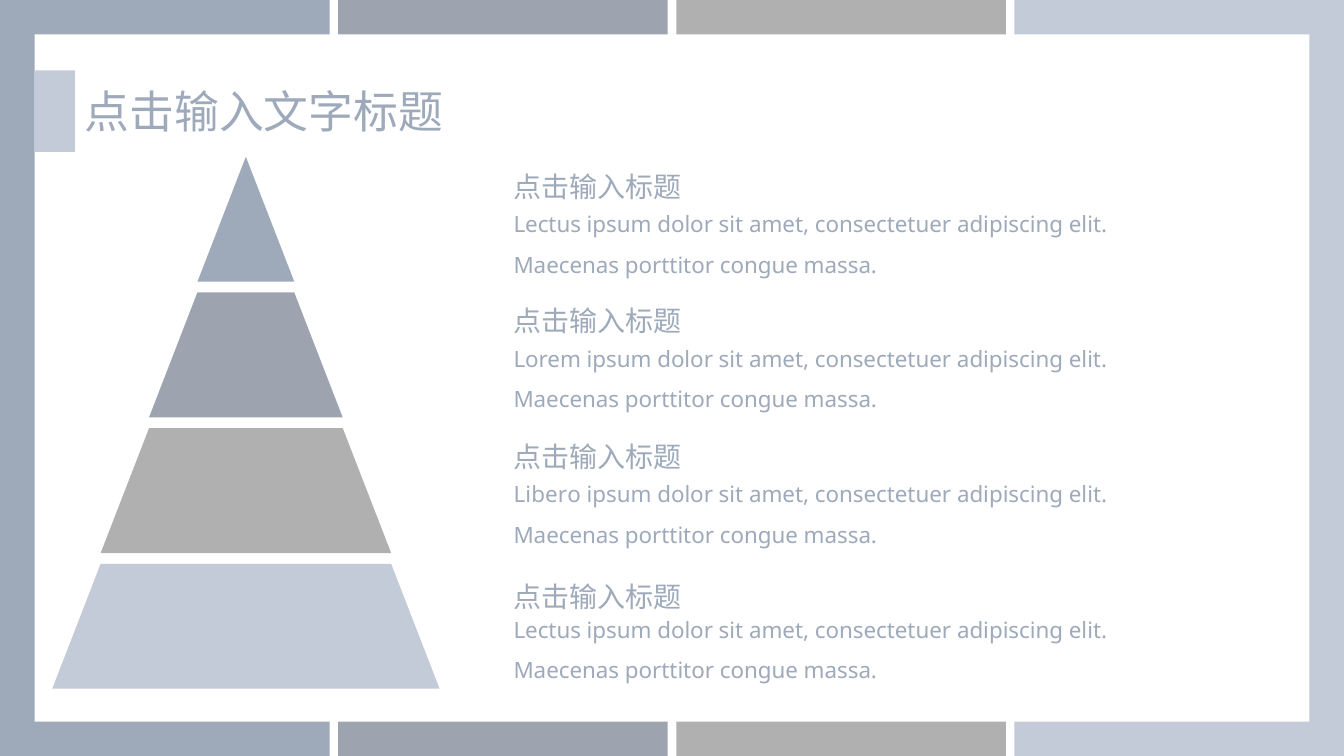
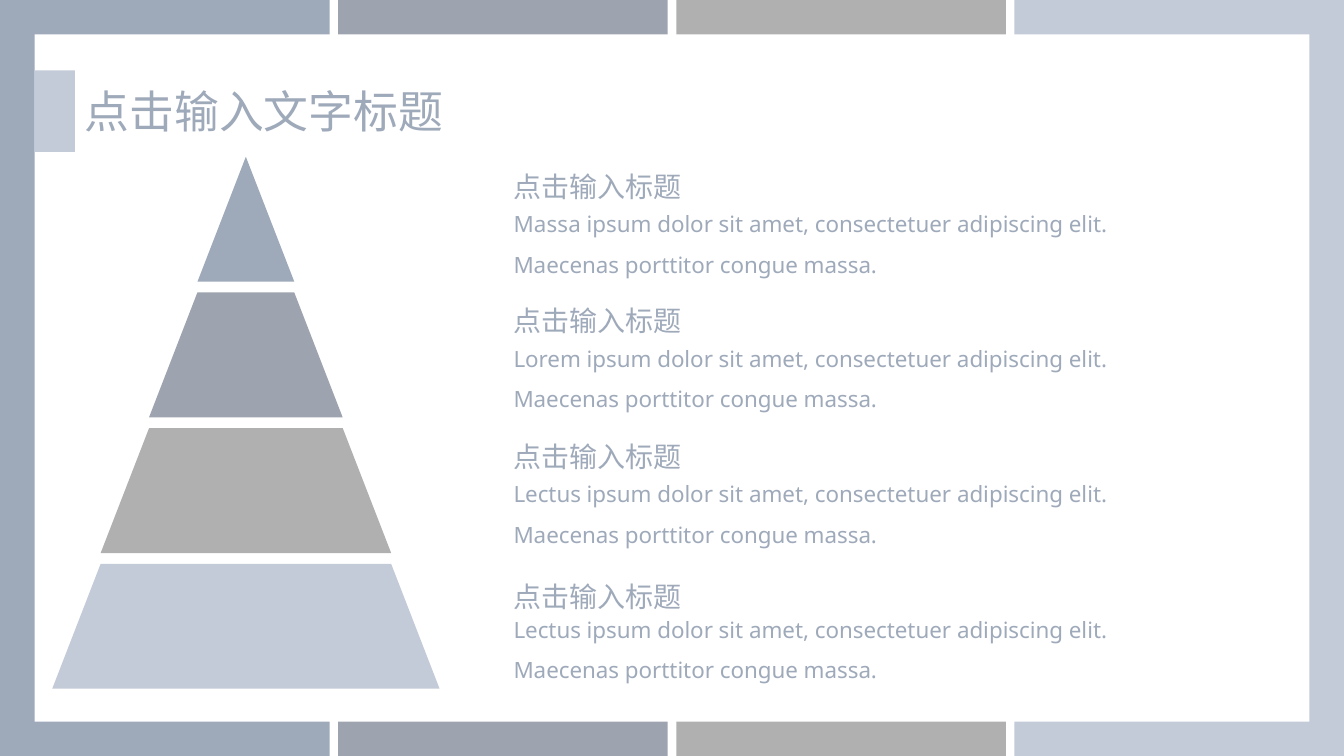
Lectus at (547, 226): Lectus -> Massa
Libero at (547, 495): Libero -> Lectus
